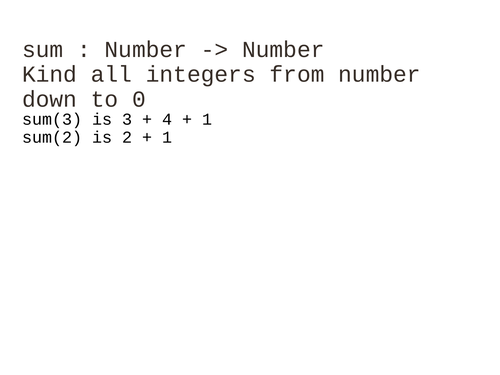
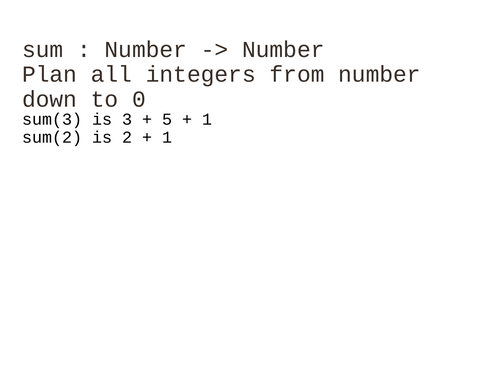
Kind: Kind -> Plan
4: 4 -> 5
